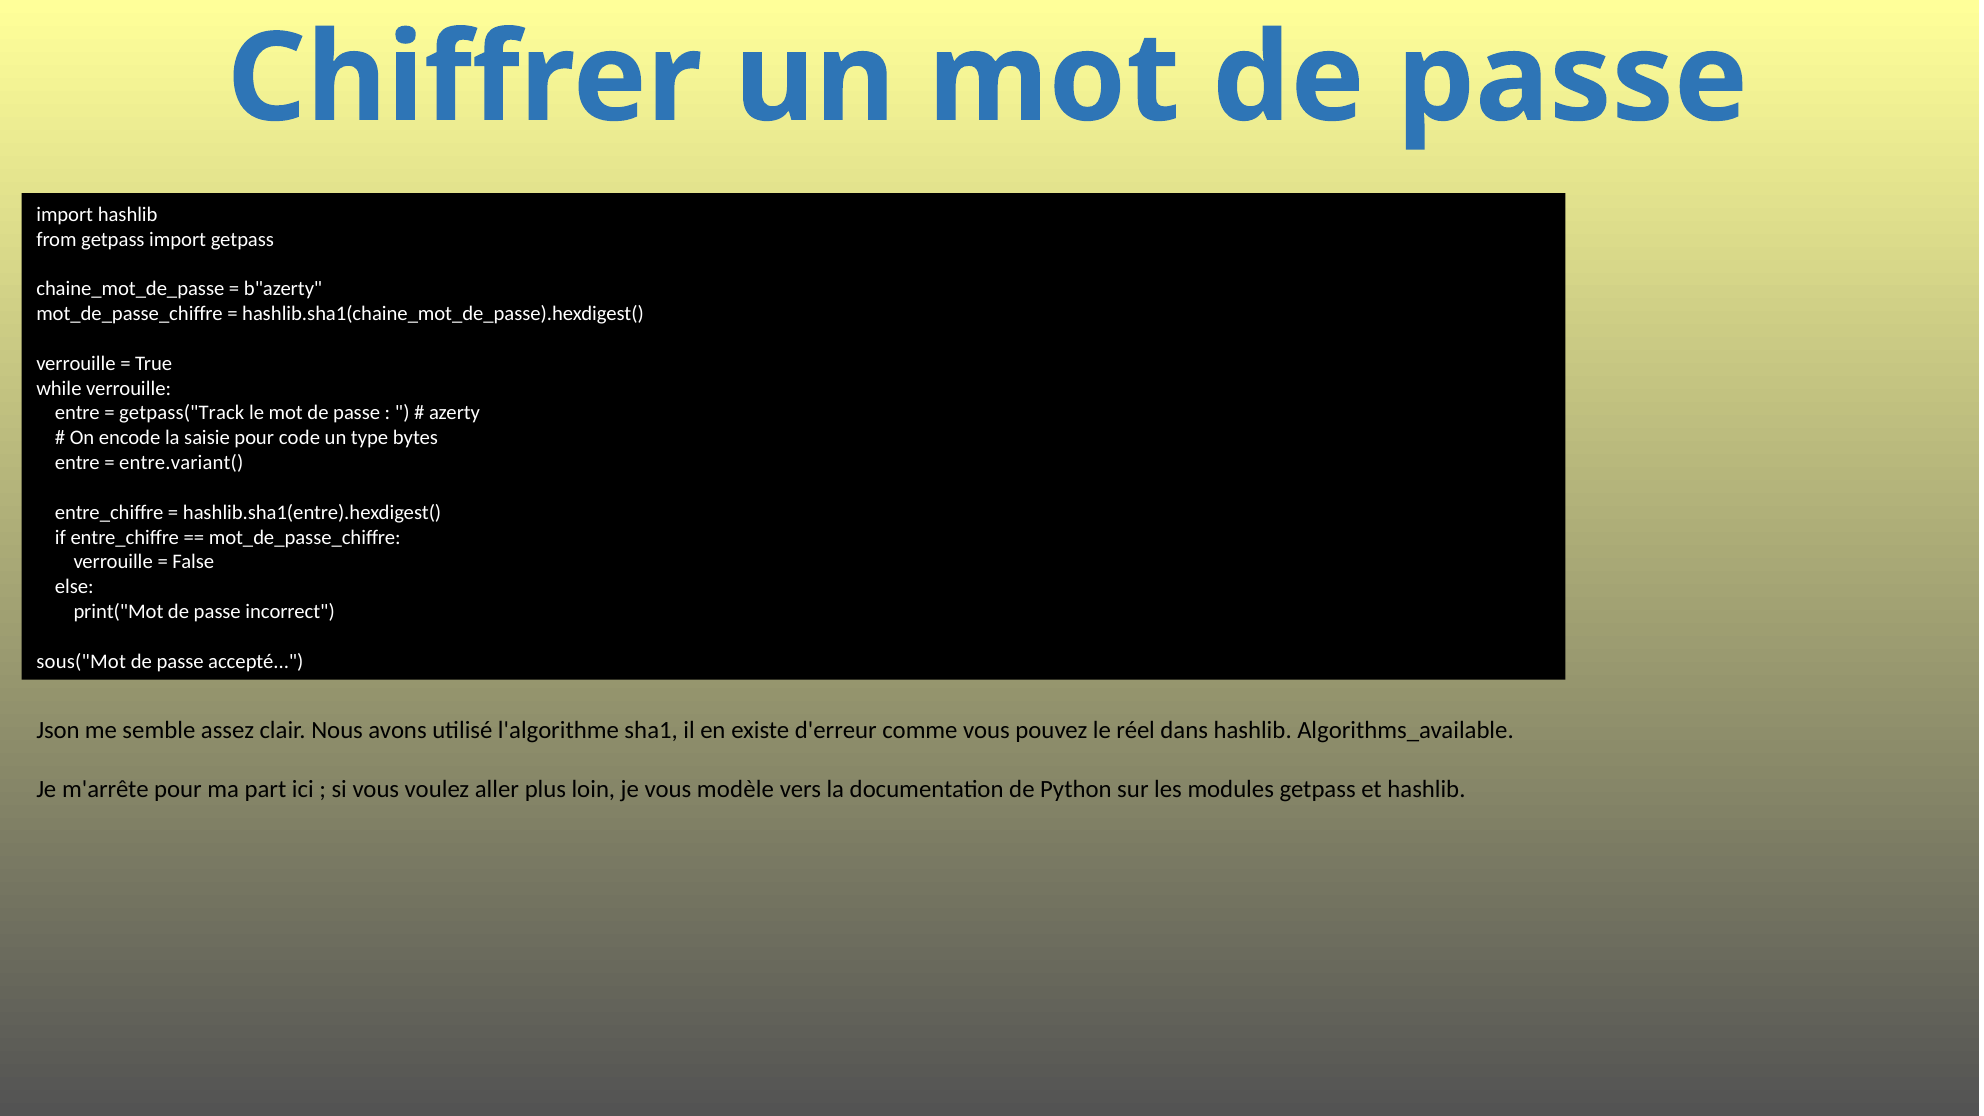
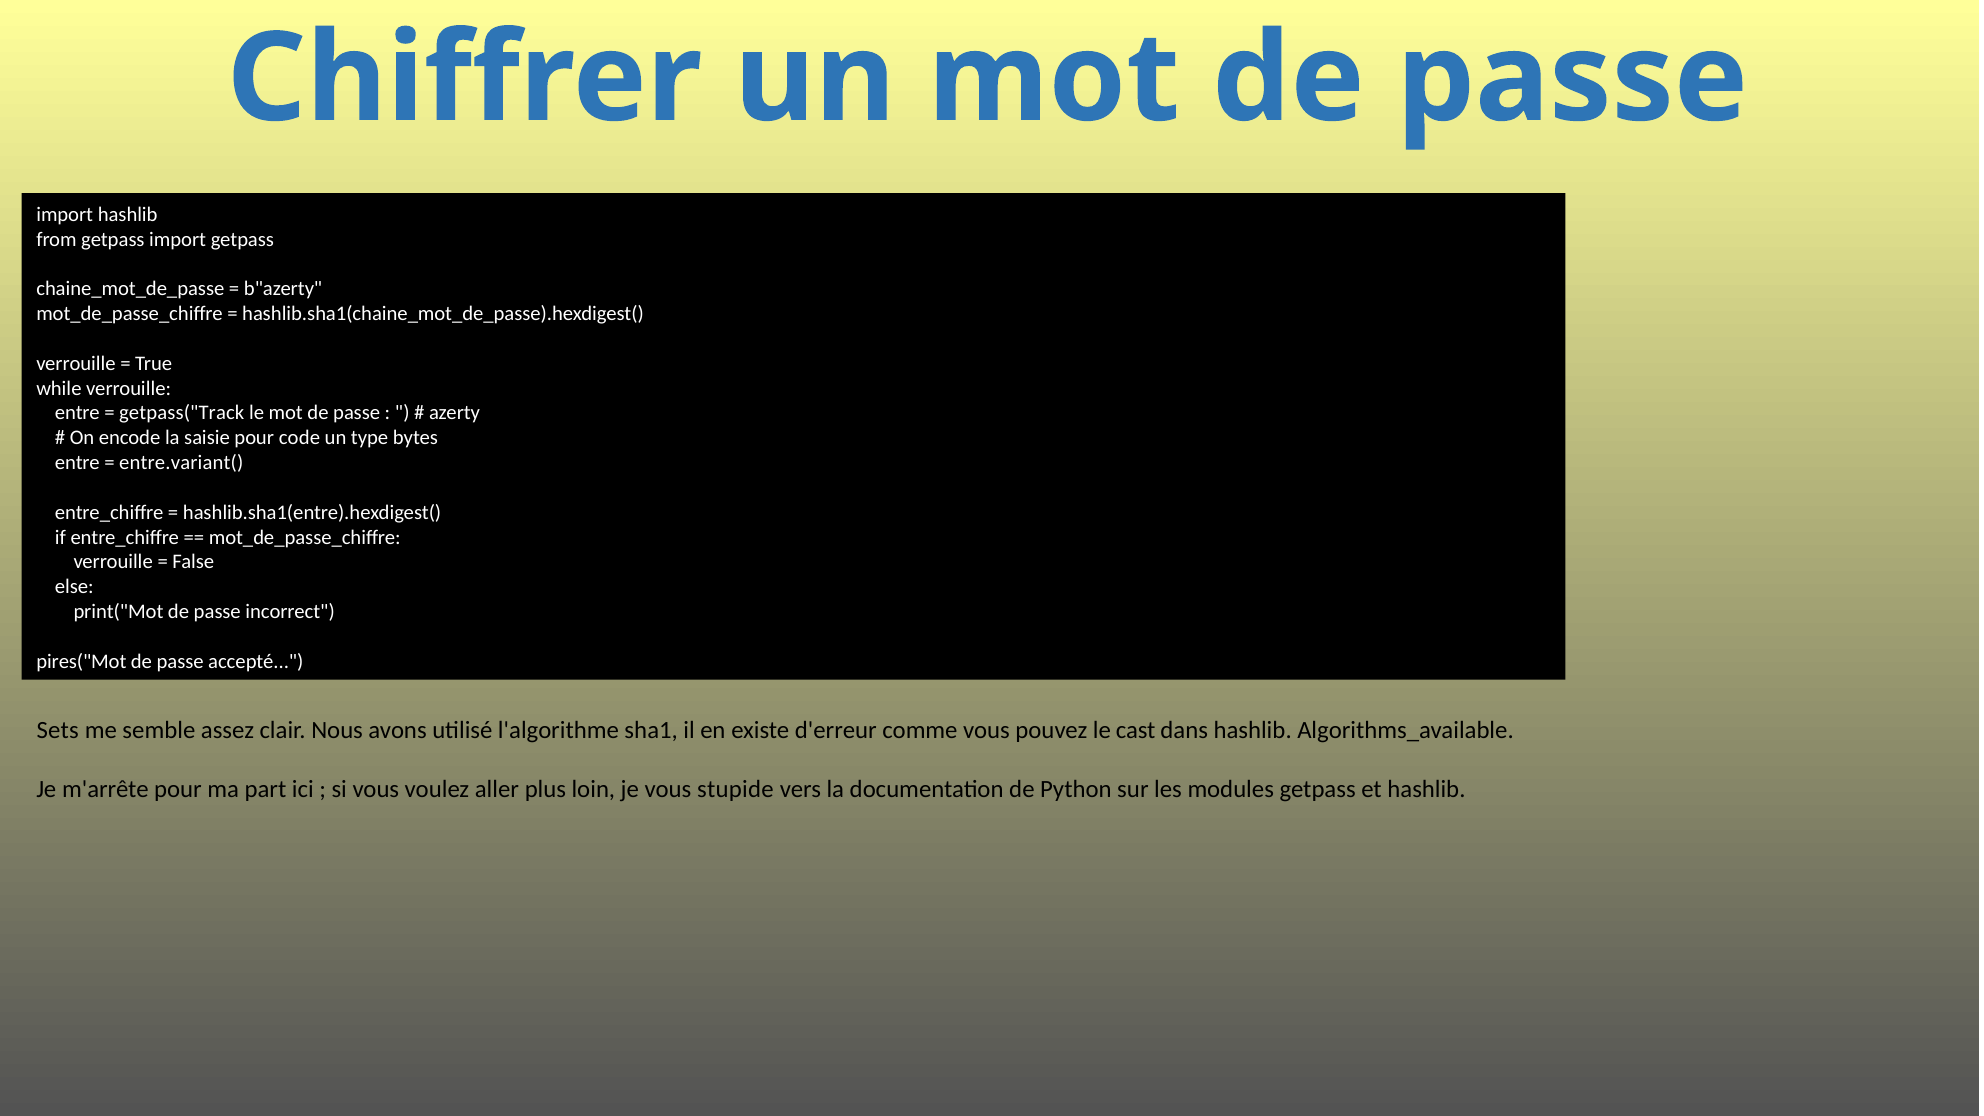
sous("Mot: sous("Mot -> pires("Mot
Json: Json -> Sets
réel: réel -> cast
modèle: modèle -> stupide
